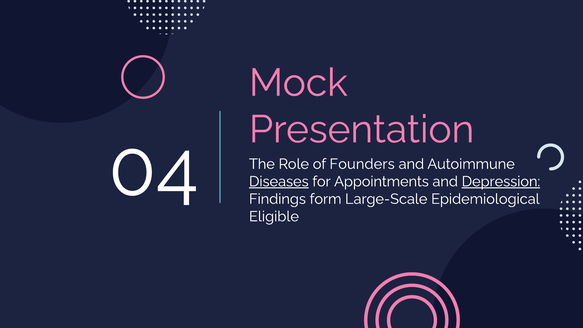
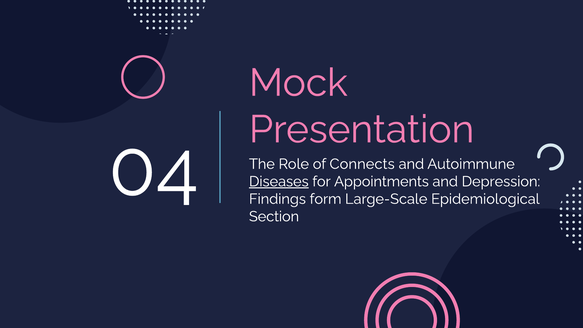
Founders: Founders -> Connects
Depression underline: present -> none
Eligible: Eligible -> Section
